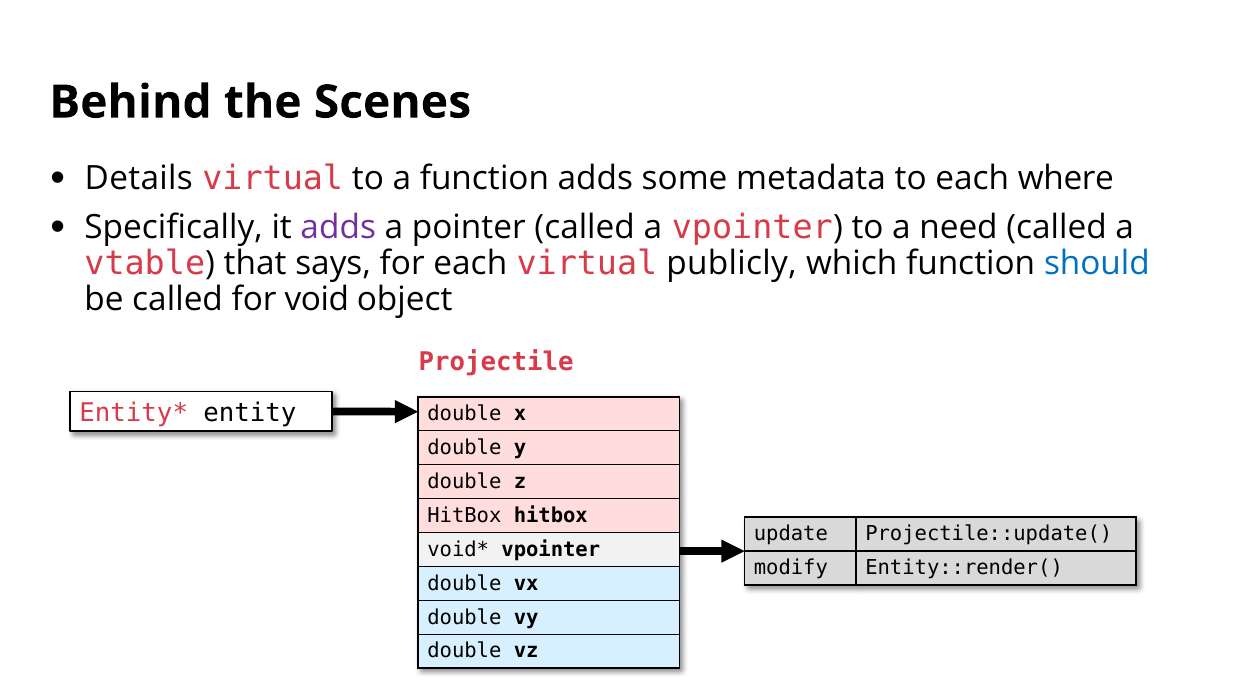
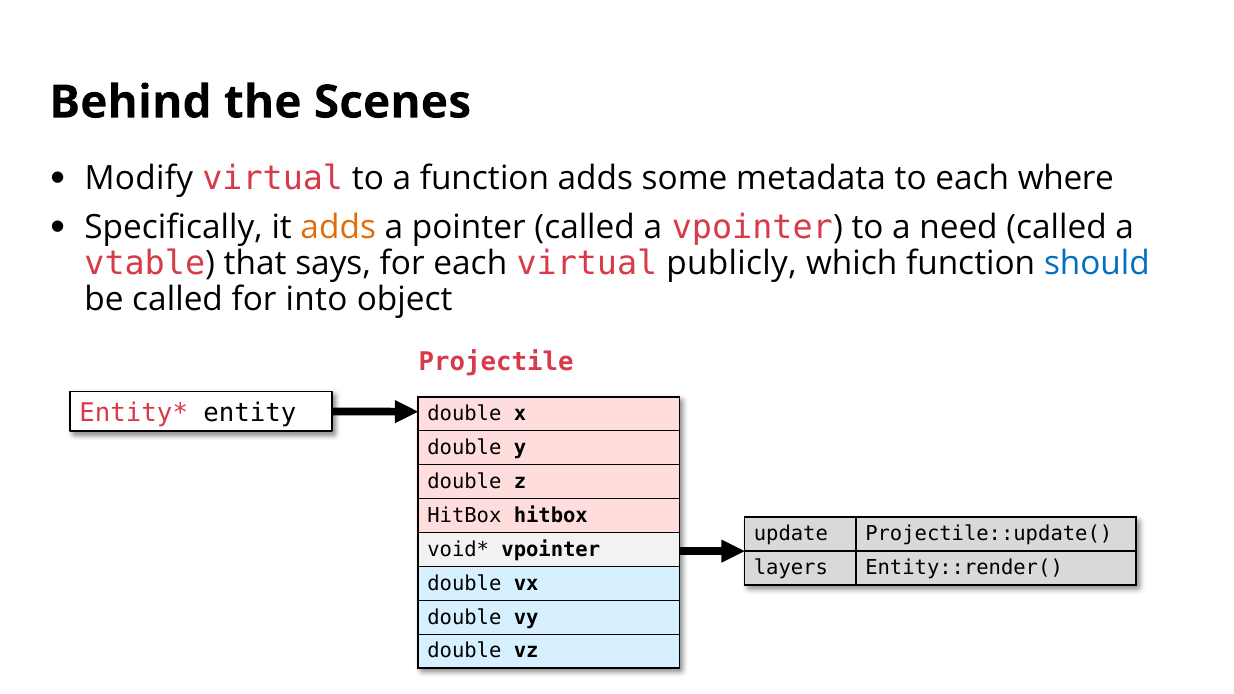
Details: Details -> Modify
adds at (338, 228) colour: purple -> orange
void: void -> into
modify: modify -> layers
